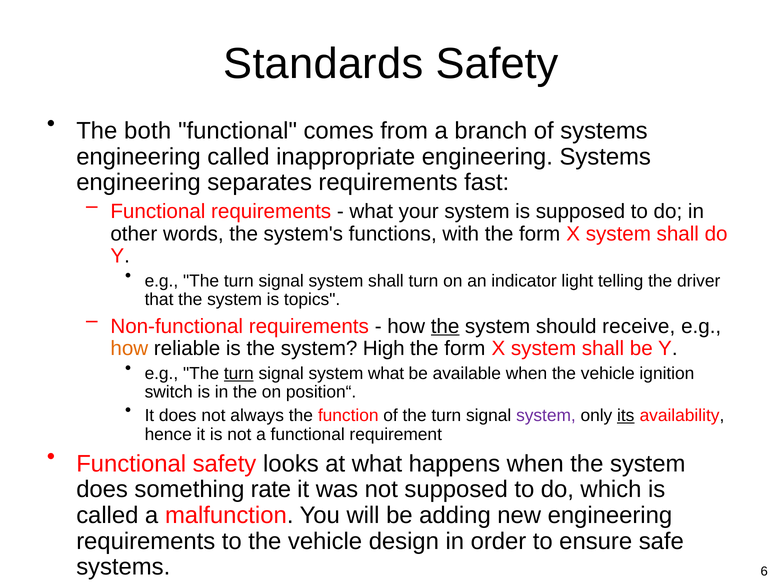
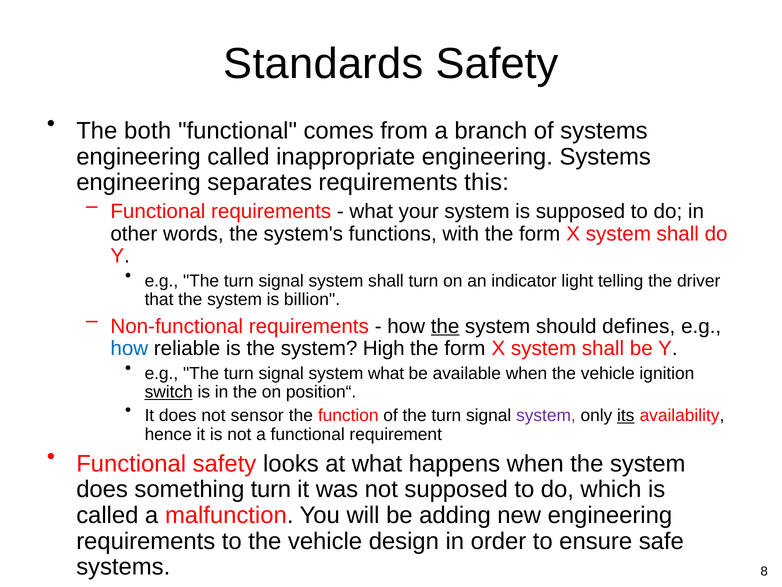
fast: fast -> this
topics: topics -> billion
receive: receive -> defines
how at (129, 348) colour: orange -> blue
turn at (239, 373) underline: present -> none
switch underline: none -> present
always: always -> sensor
something rate: rate -> turn
6: 6 -> 8
